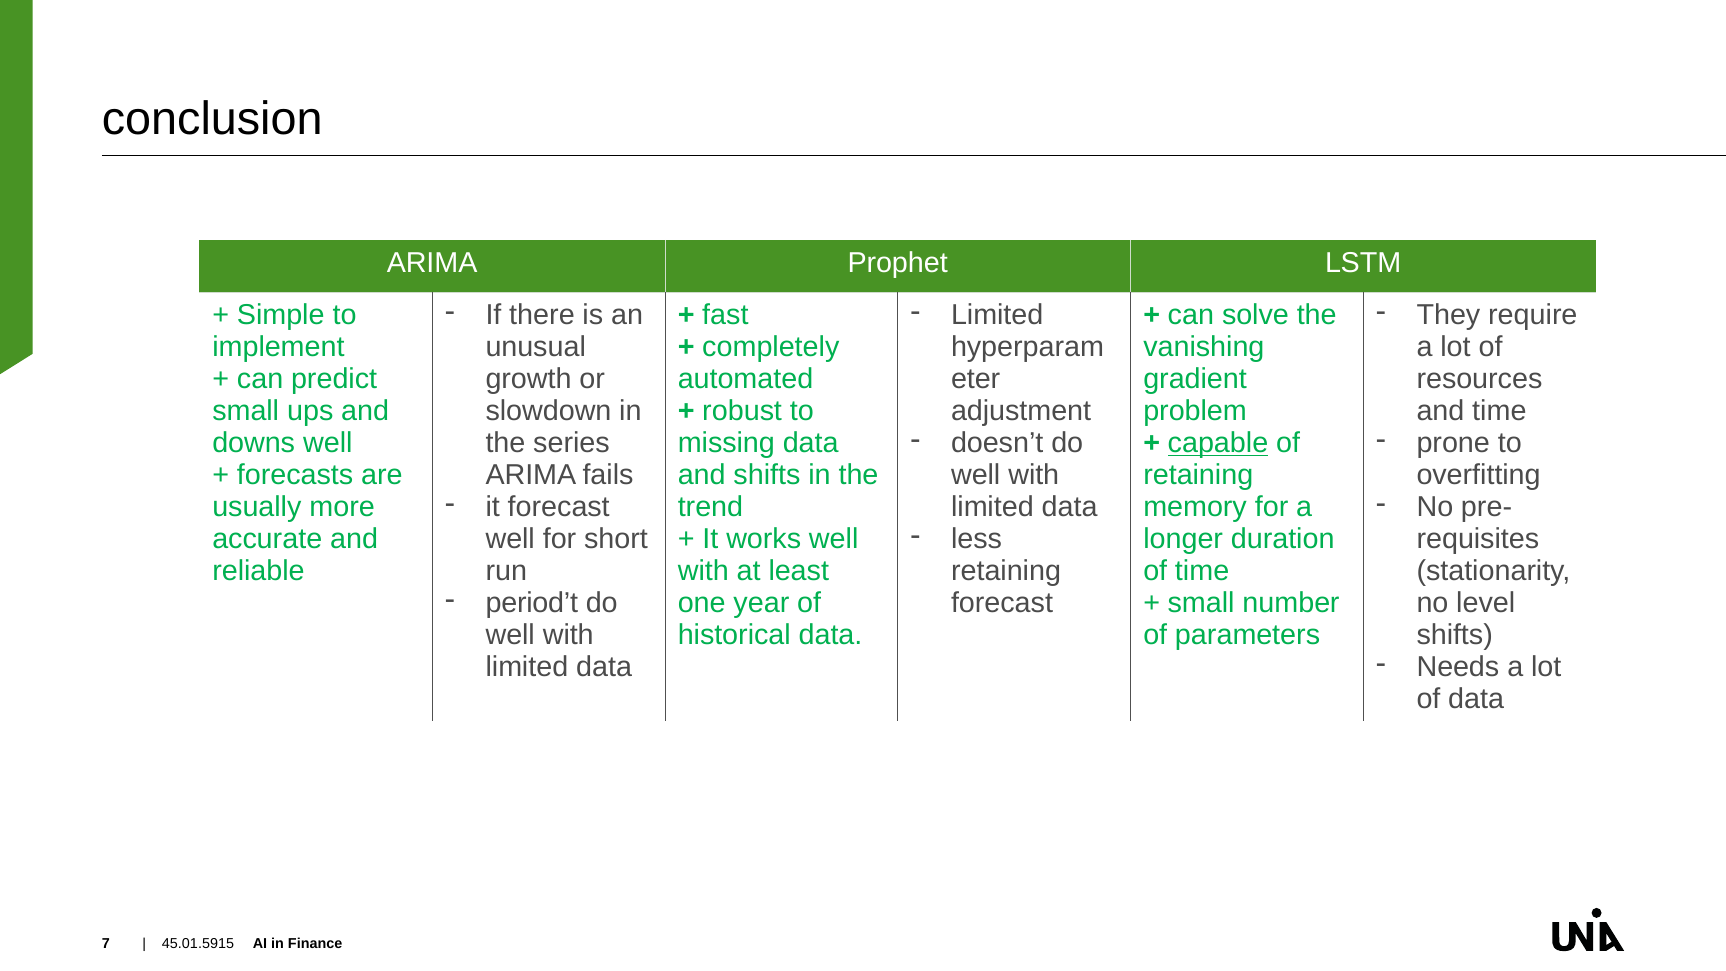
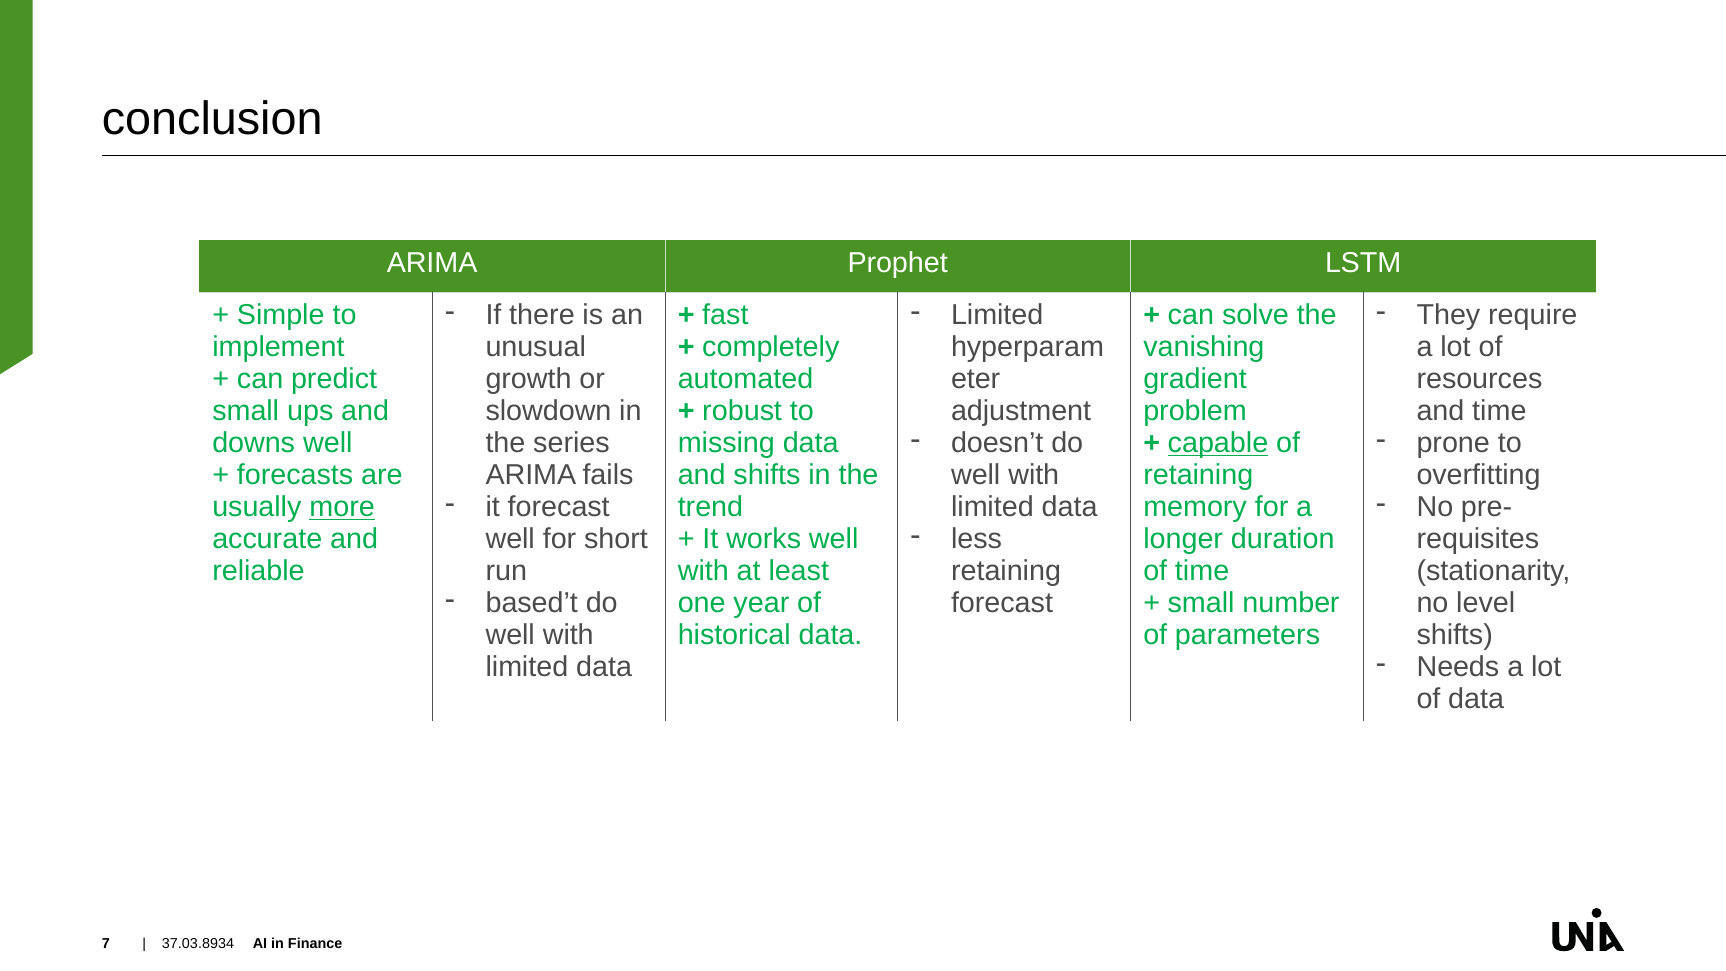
more underline: none -> present
period’t: period’t -> based’t
45.01.5915: 45.01.5915 -> 37.03.8934
